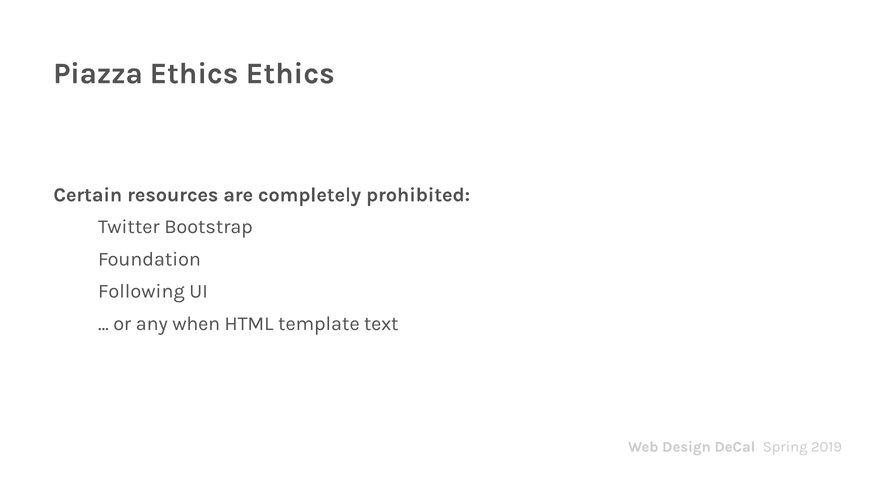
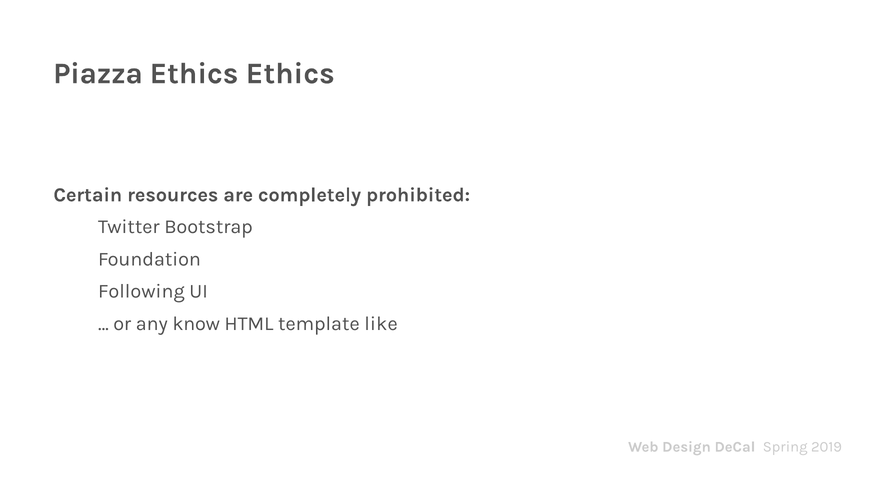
when: when -> know
text: text -> like
